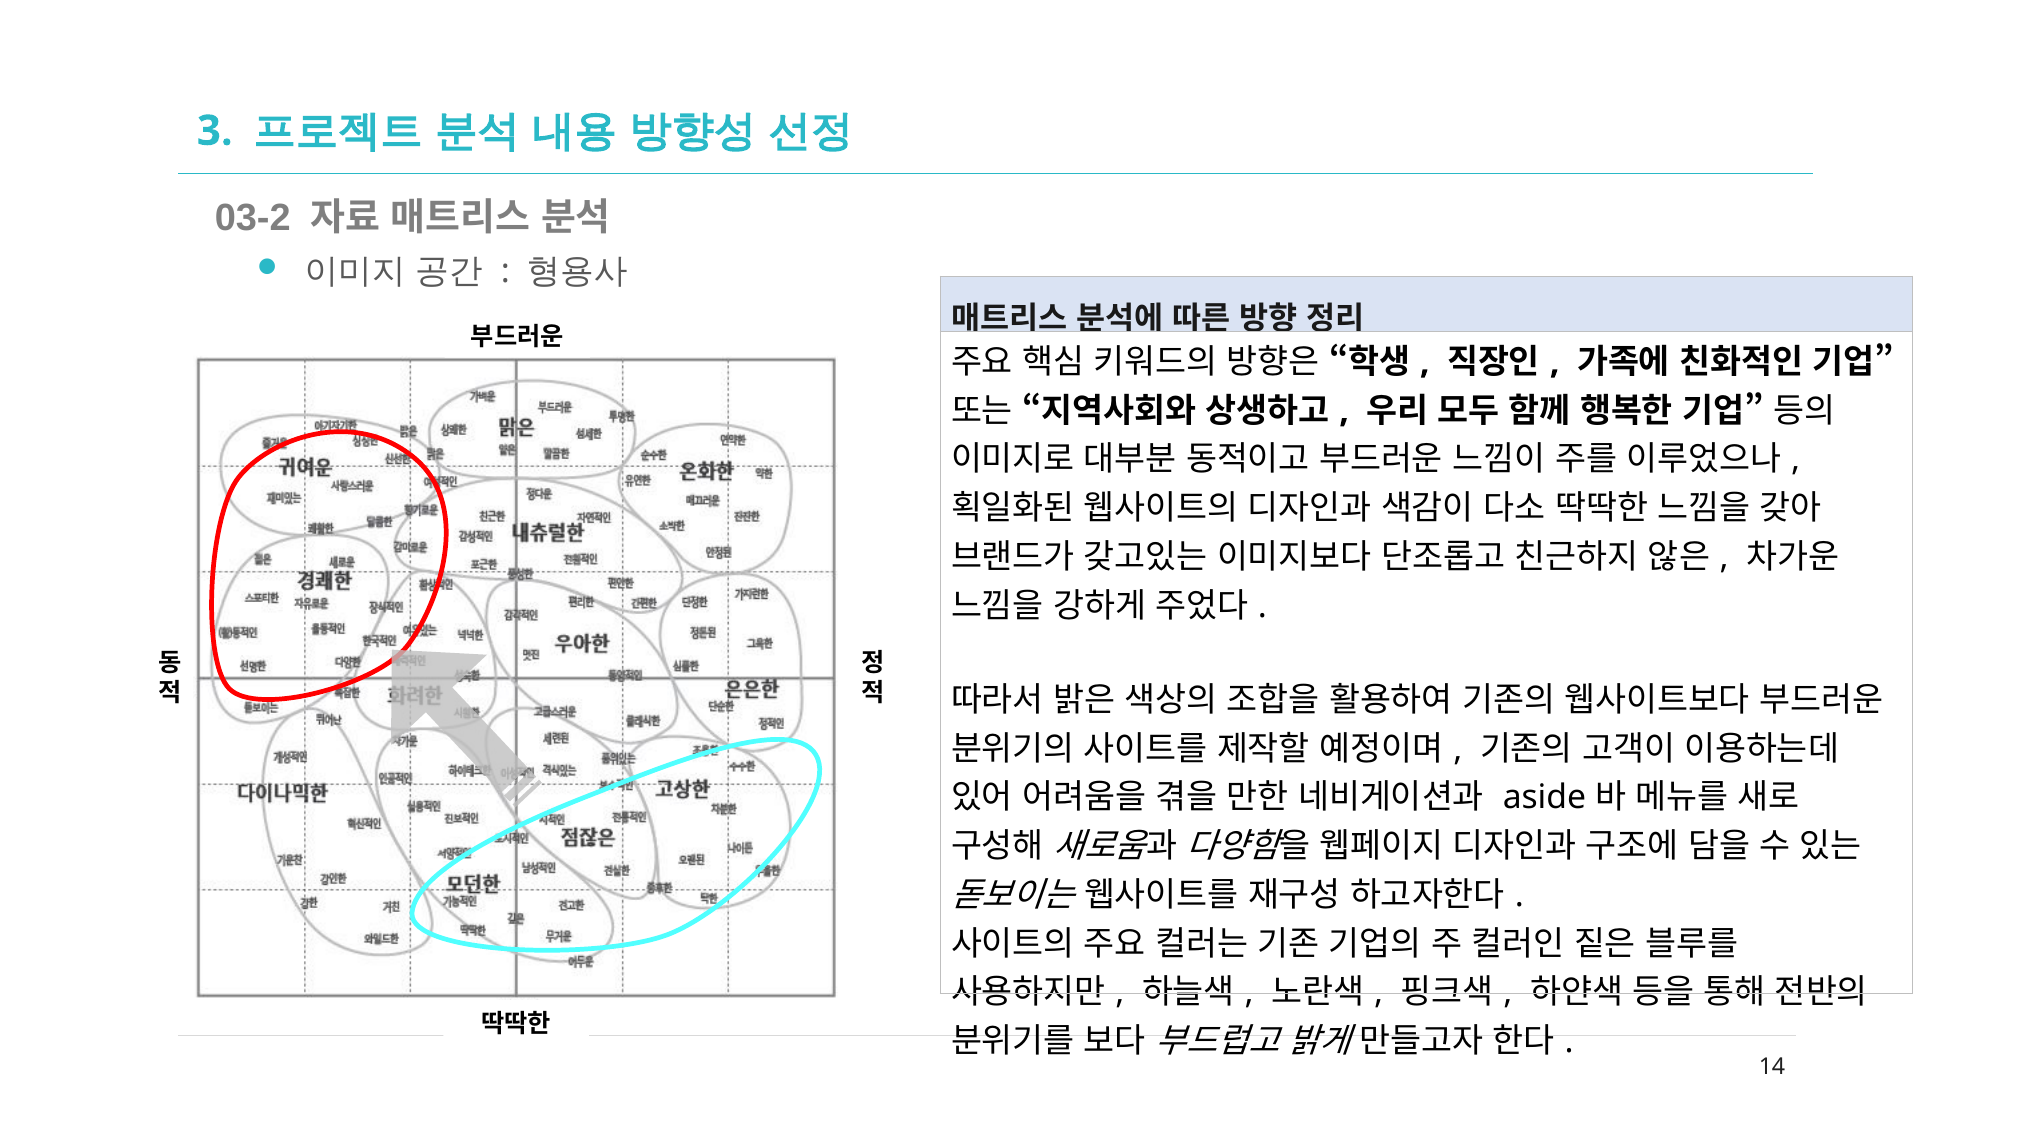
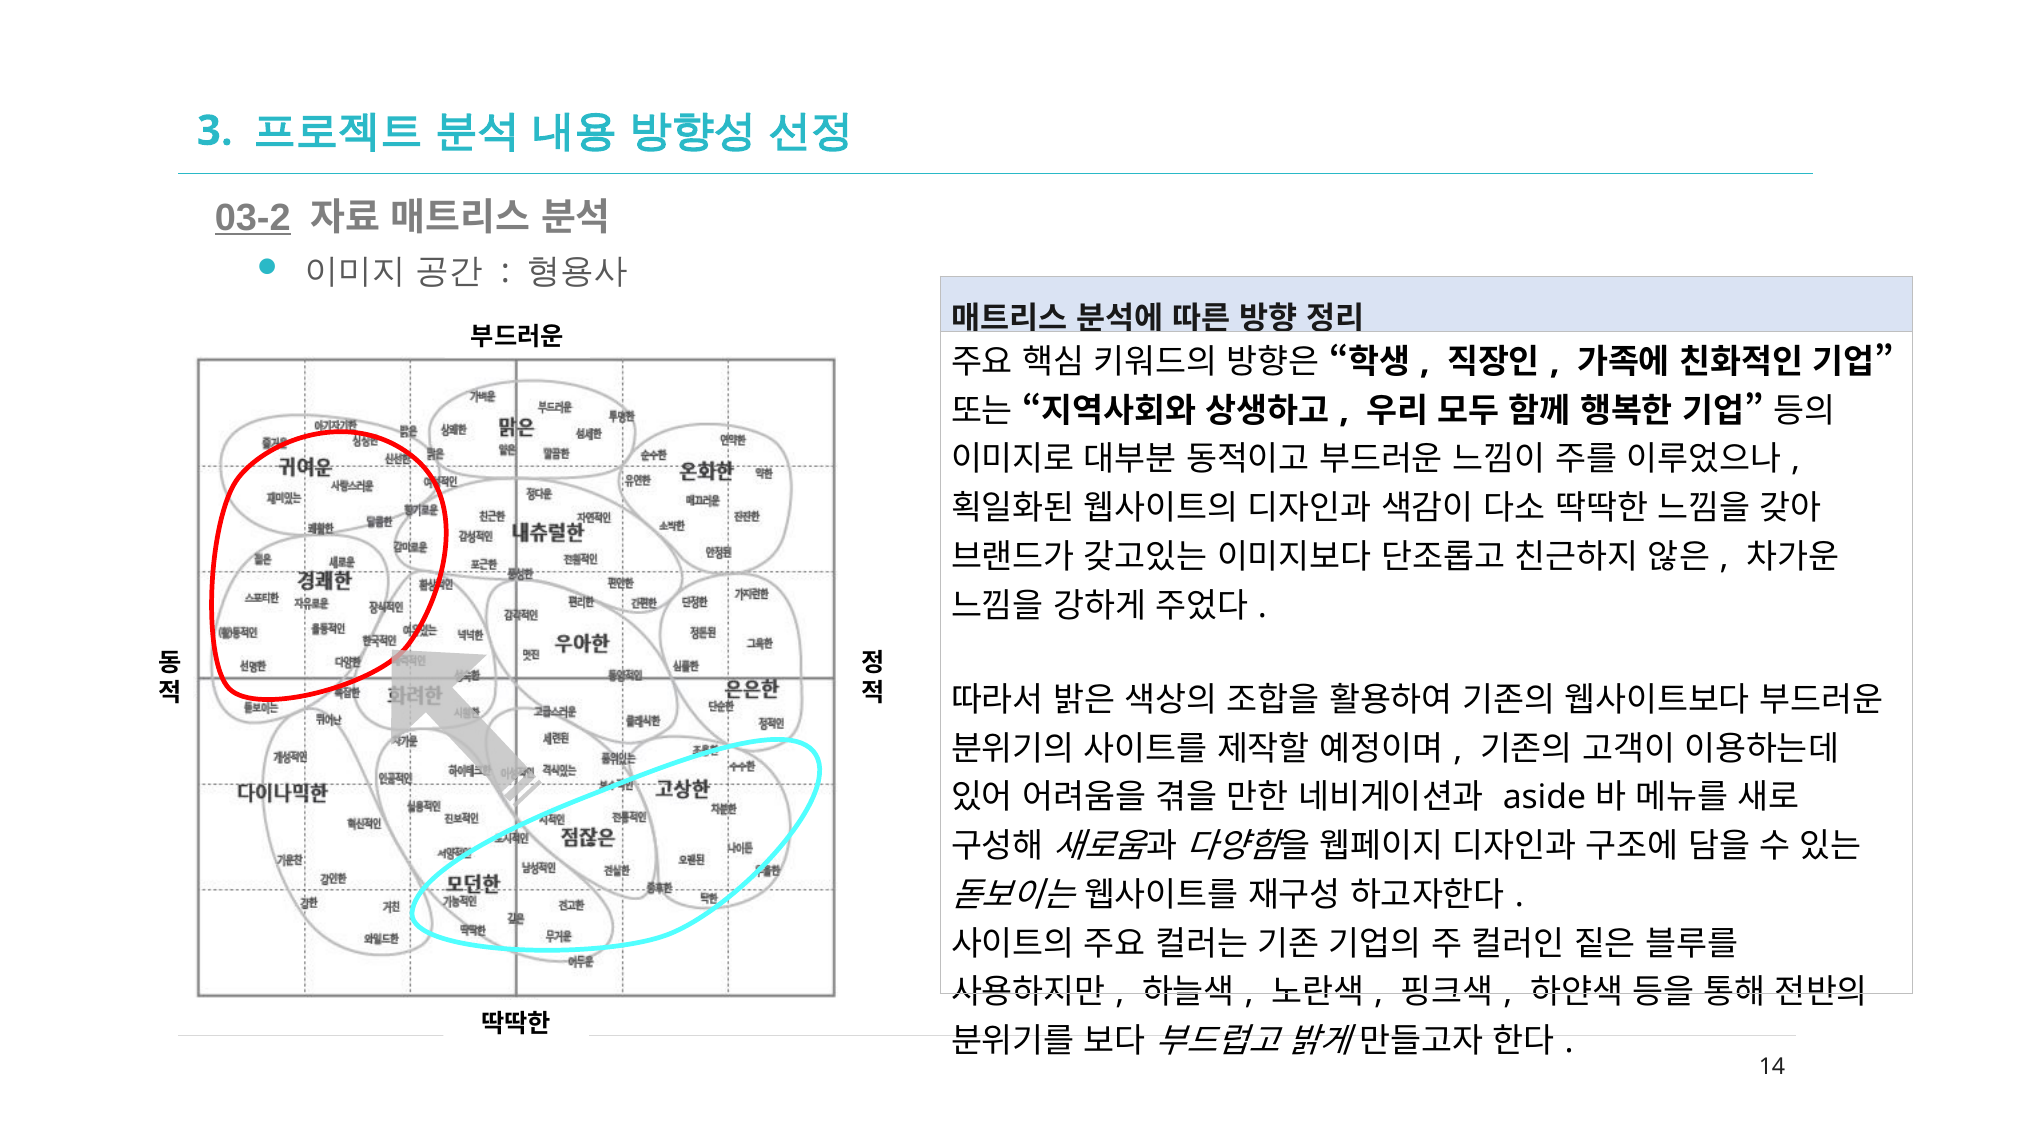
03-2 underline: none -> present
